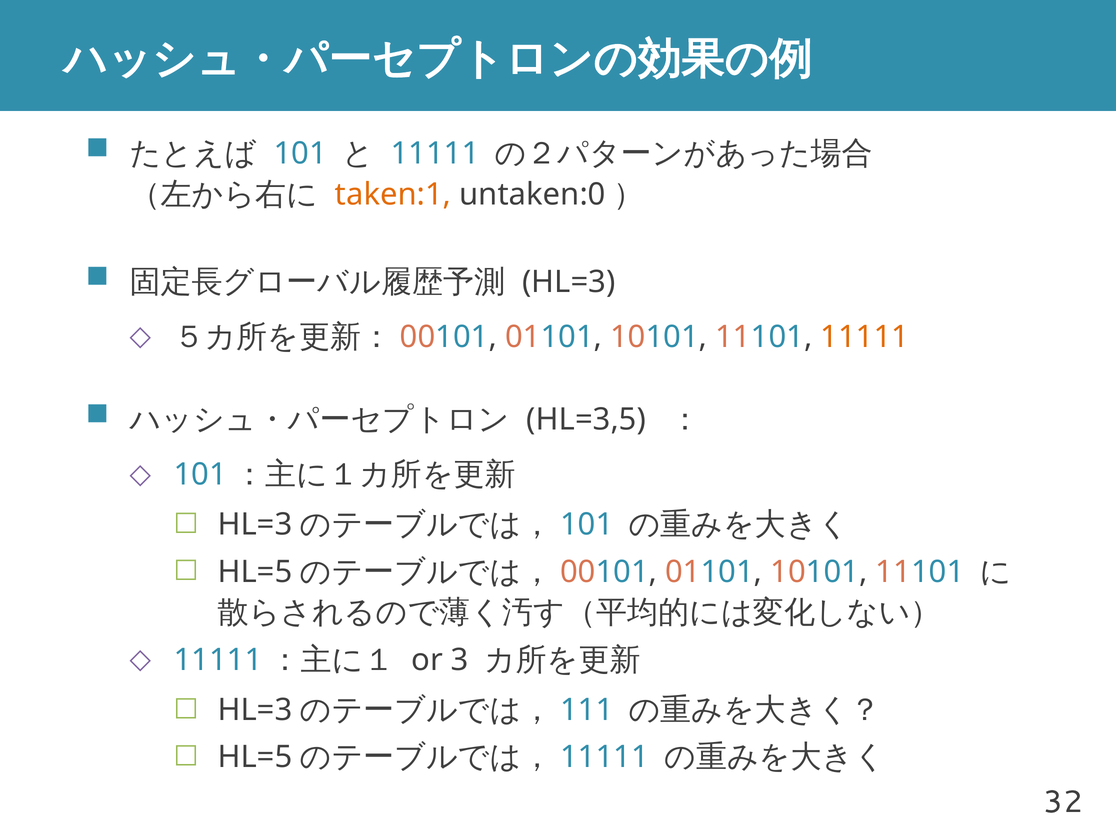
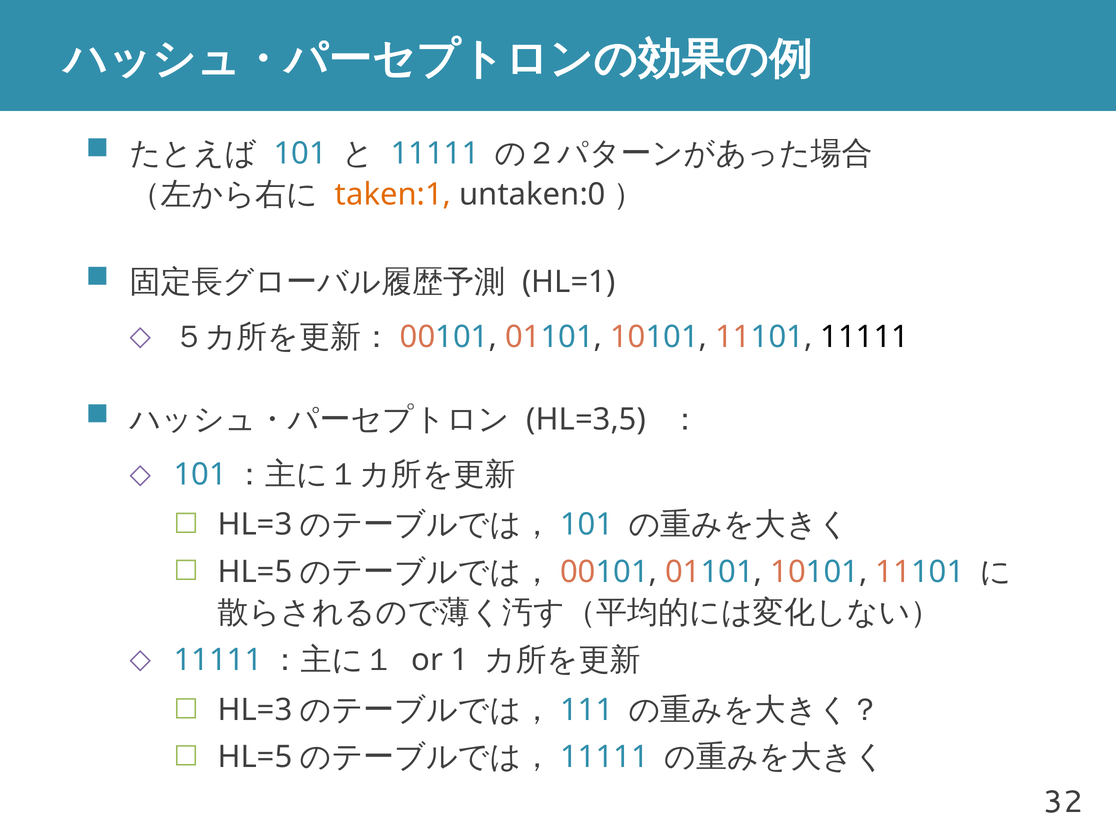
HL=3: HL=3 -> HL=1
11111 at (865, 337) colour: orange -> black
3: 3 -> 1
